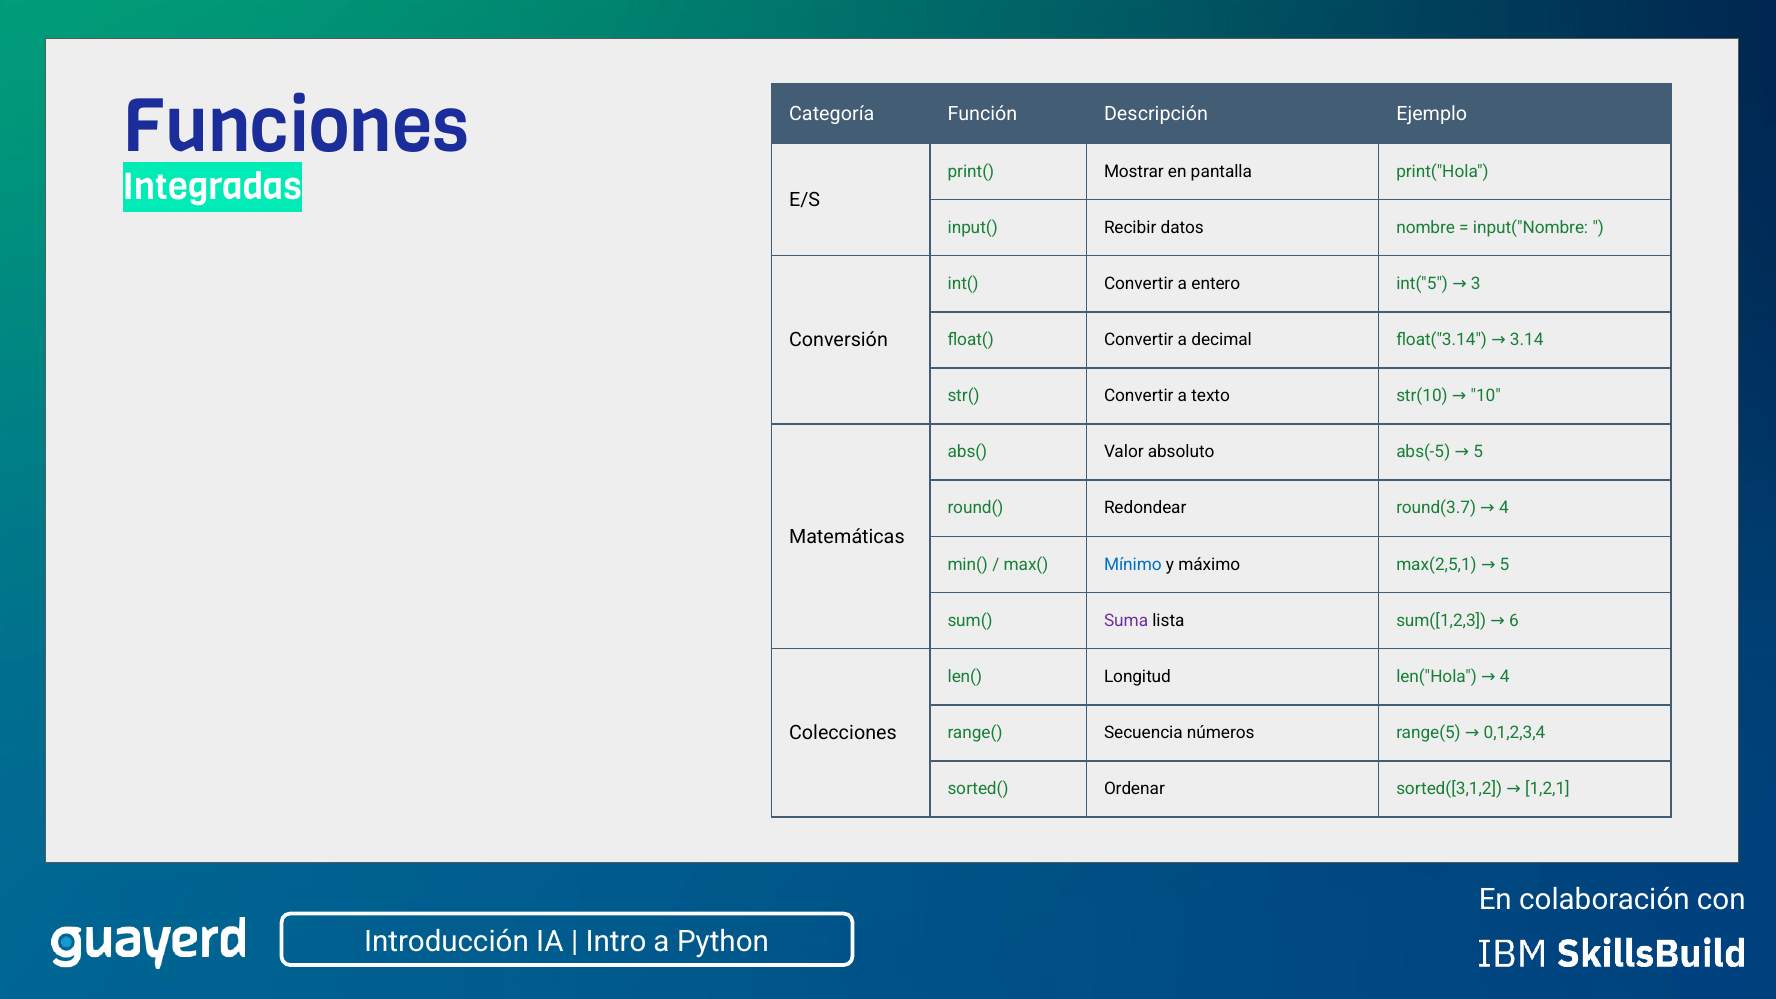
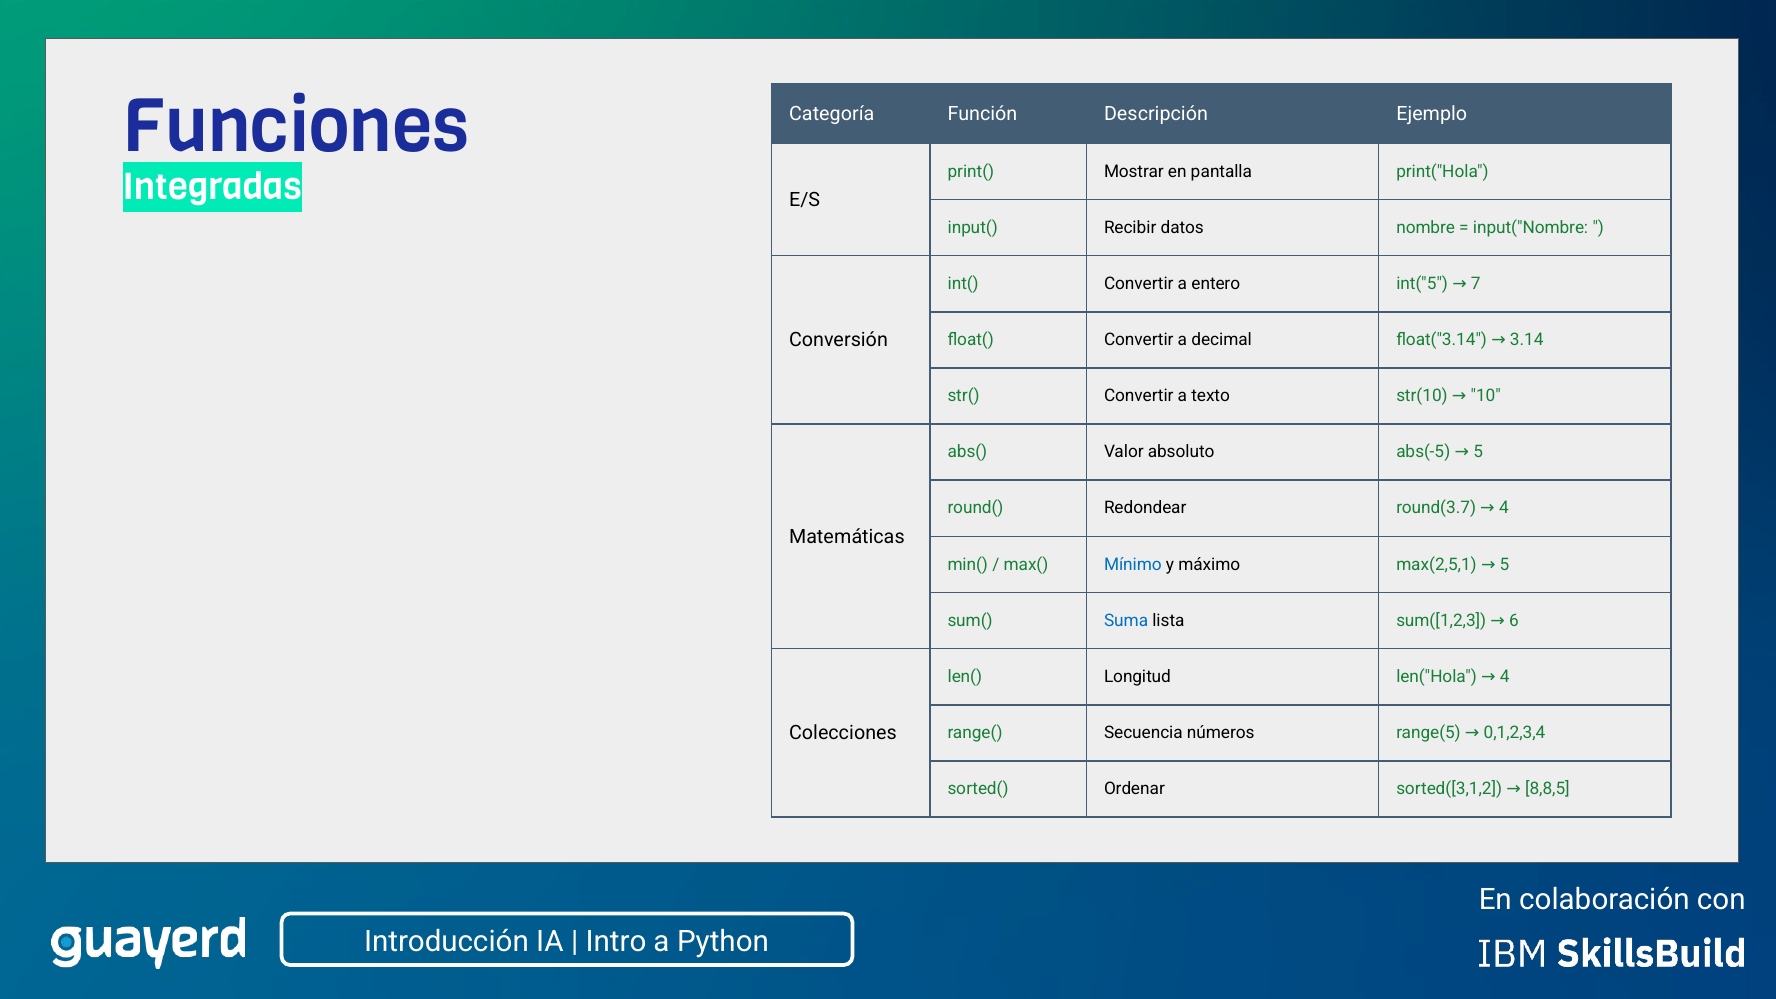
3: 3 -> 7
Suma colour: purple -> blue
1,2,1: 1,2,1 -> 8,8,5
